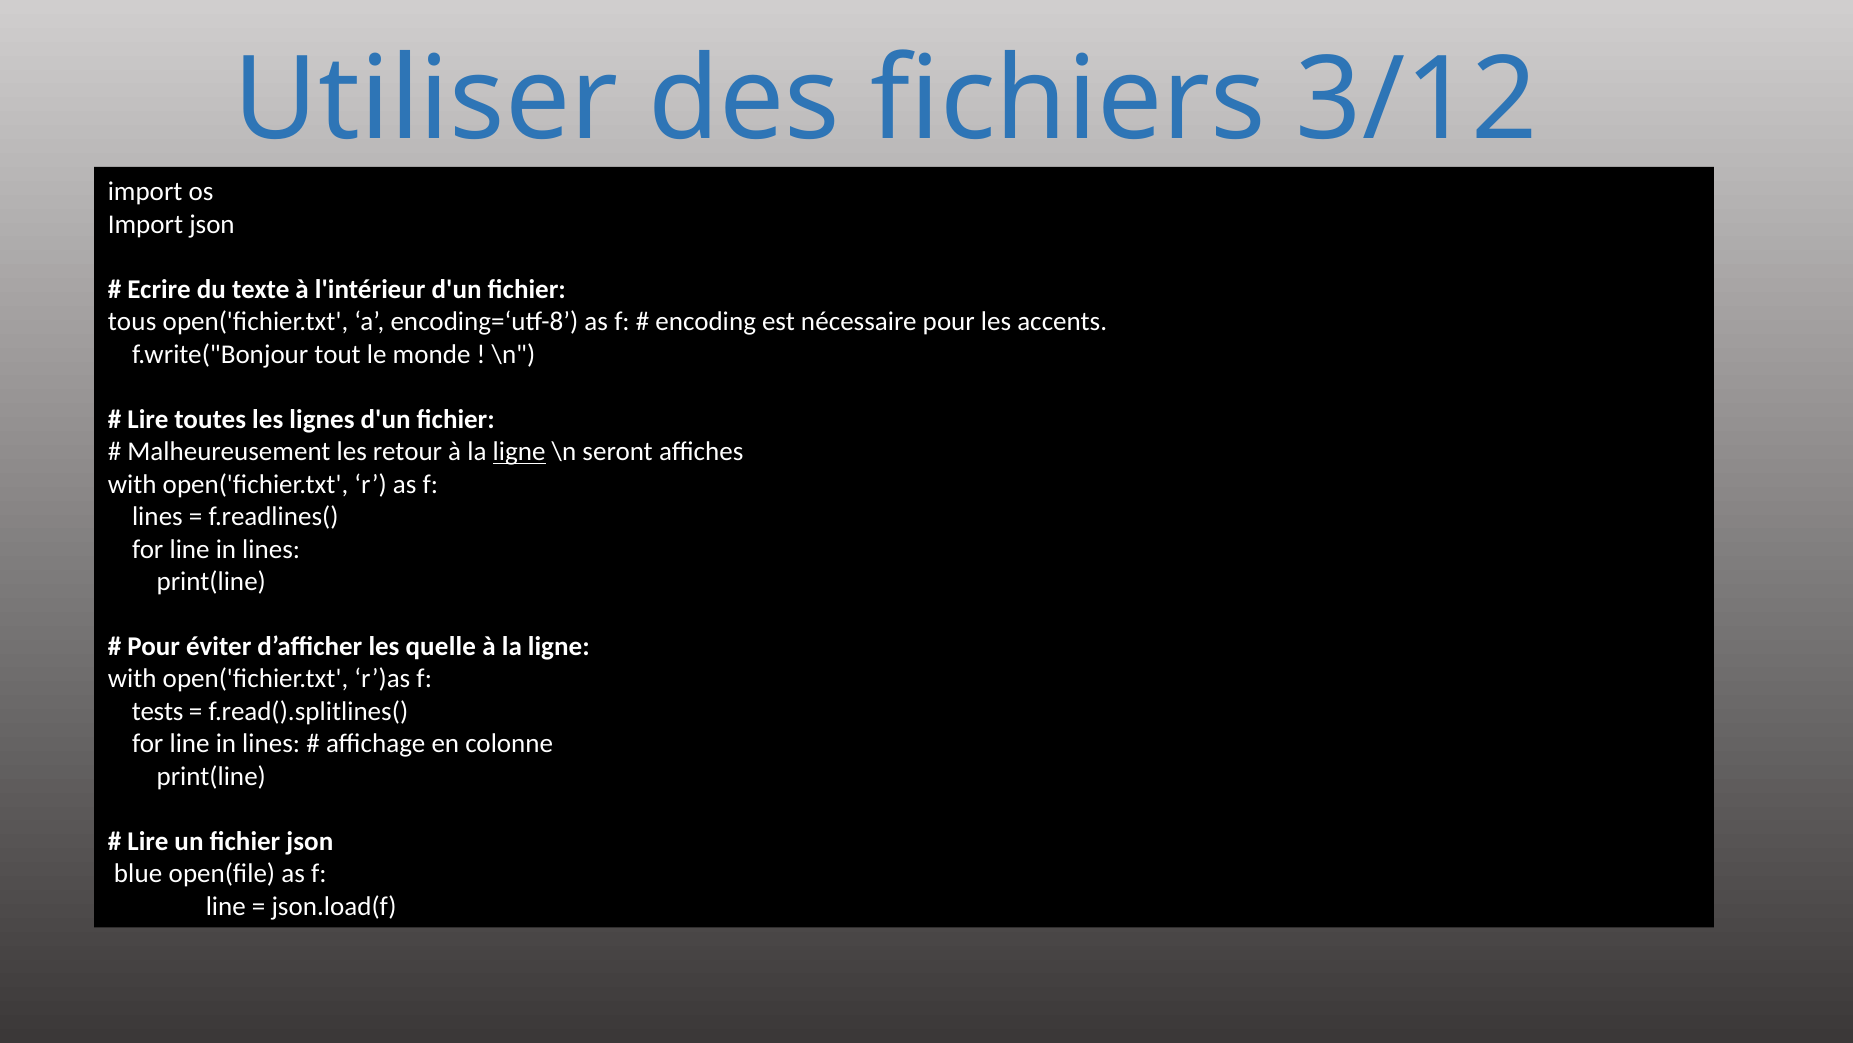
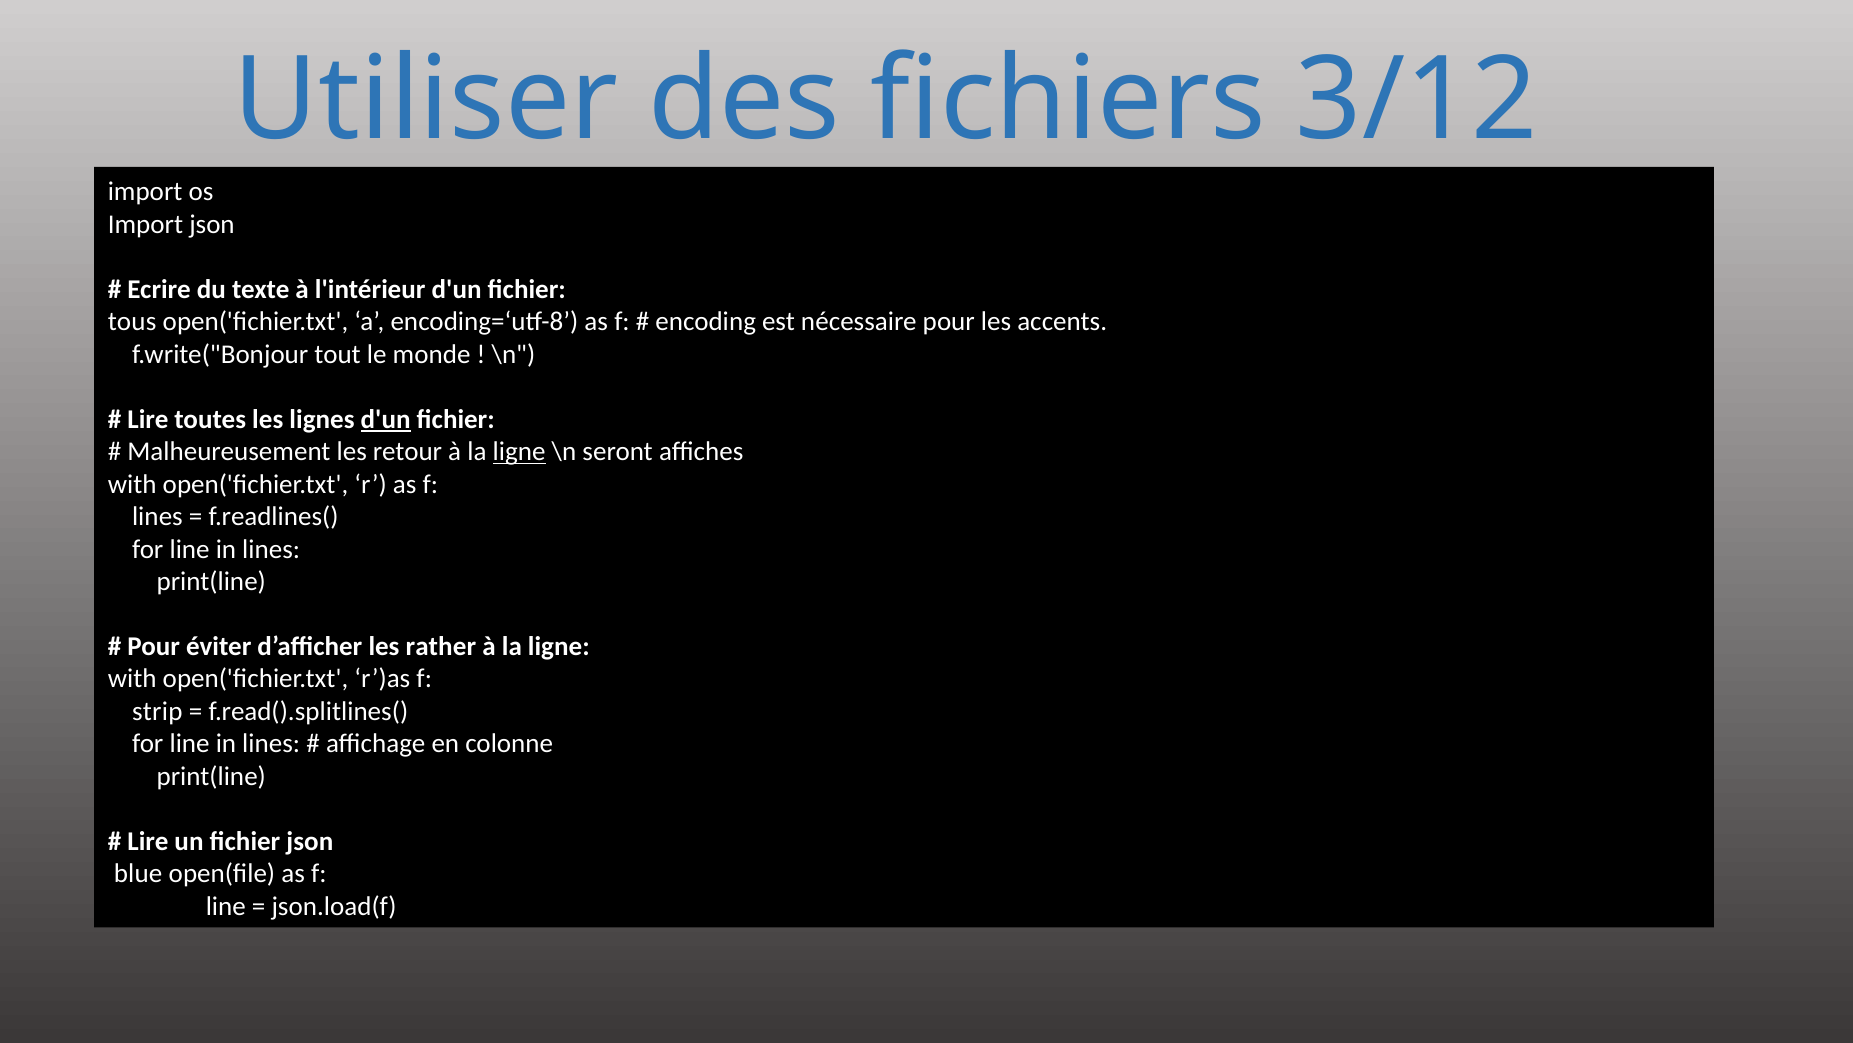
d'un at (386, 419) underline: none -> present
quelle: quelle -> rather
tests: tests -> strip
